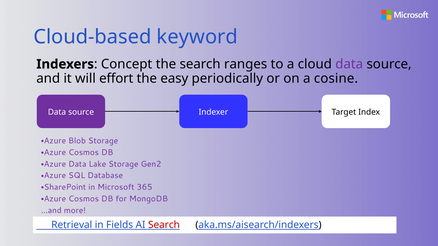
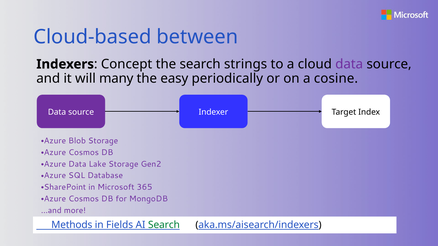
keyword: keyword -> between
ranges: ranges -> strings
effort: effort -> many
Retrieval: Retrieval -> Methods
Search at (164, 225) colour: red -> green
